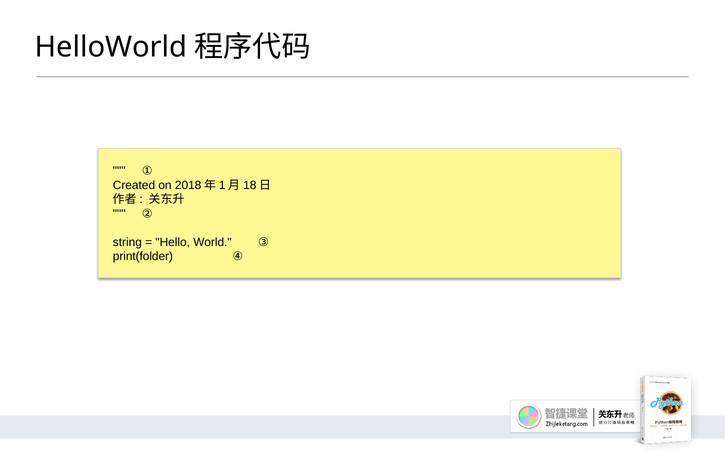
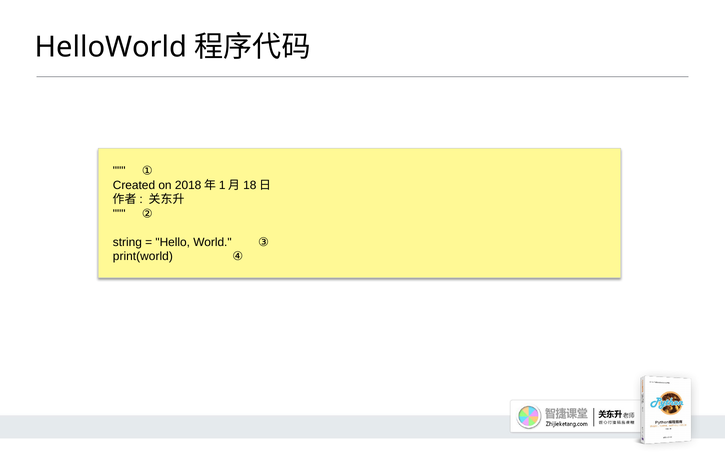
print(folder: print(folder -> print(world
